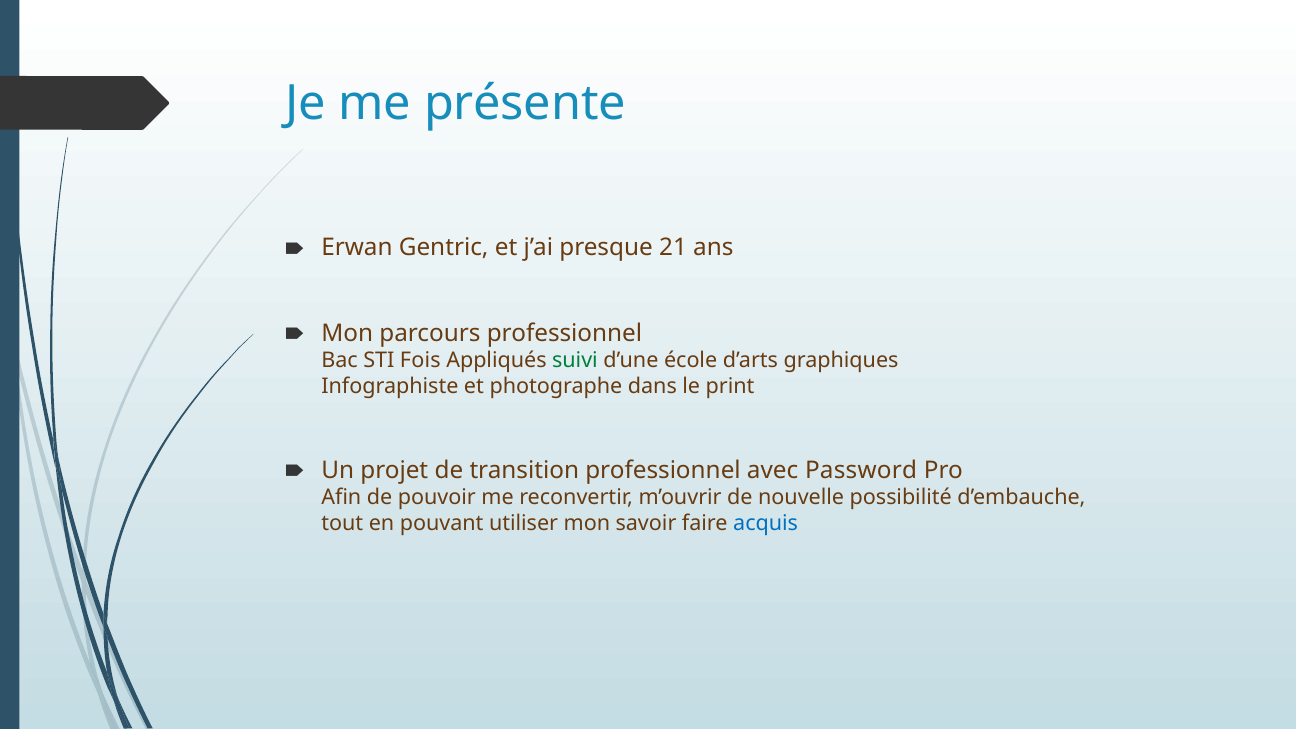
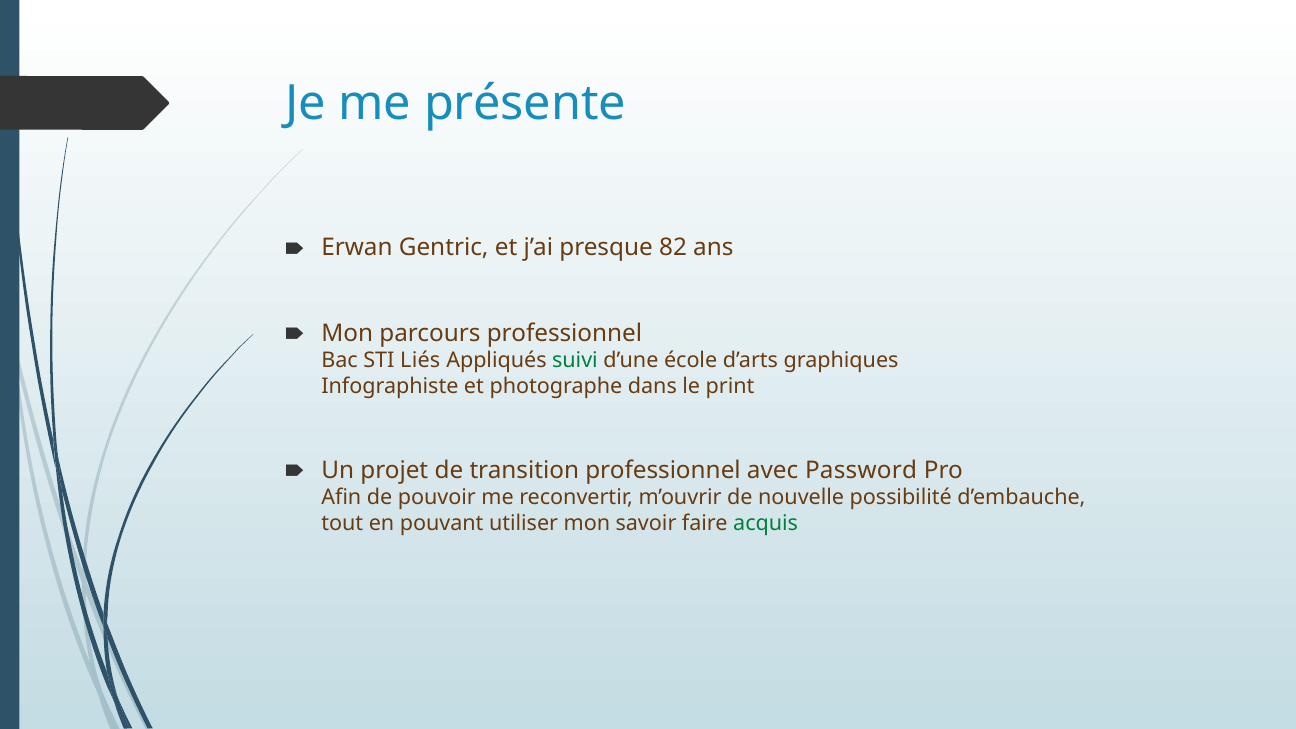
21: 21 -> 82
Fois: Fois -> Liés
acquis colour: blue -> green
